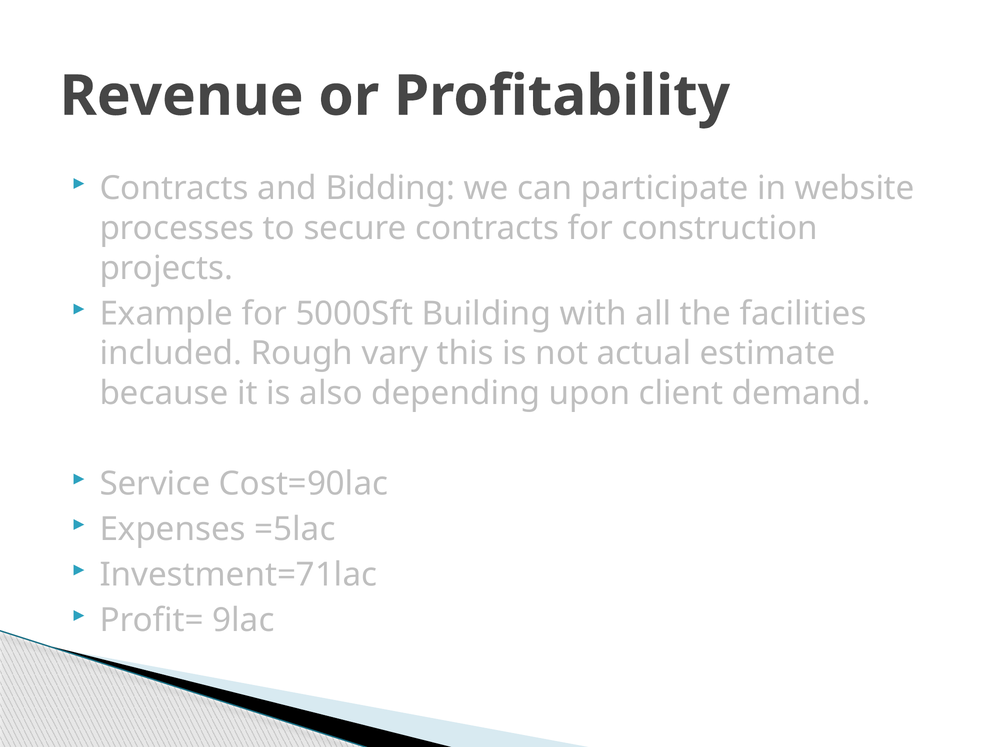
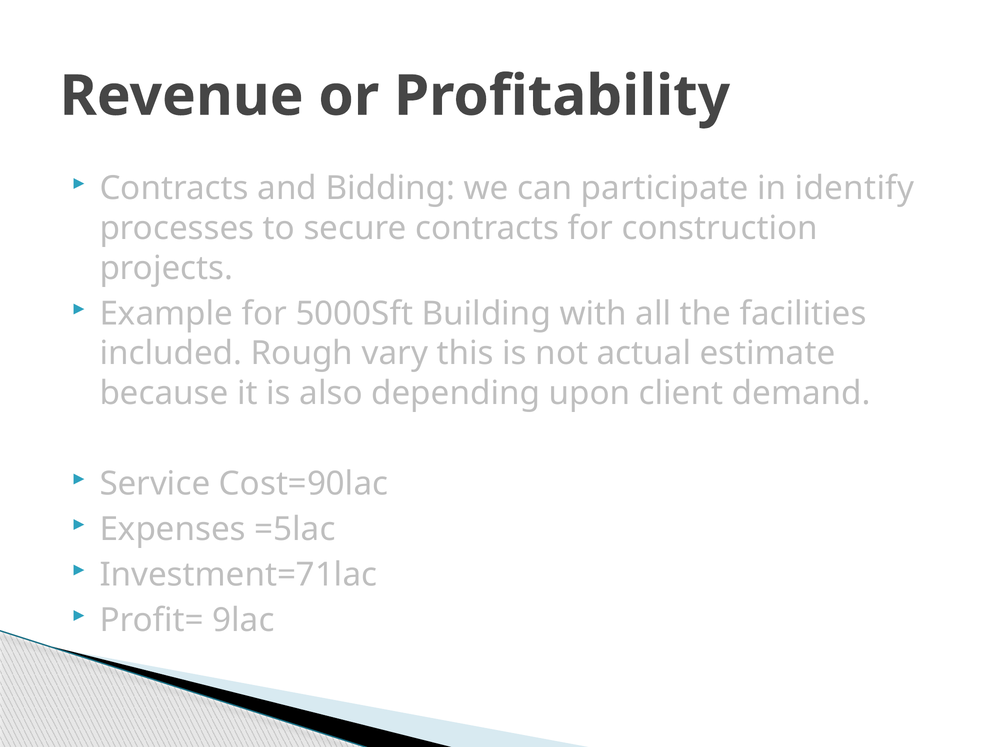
website: website -> identify
